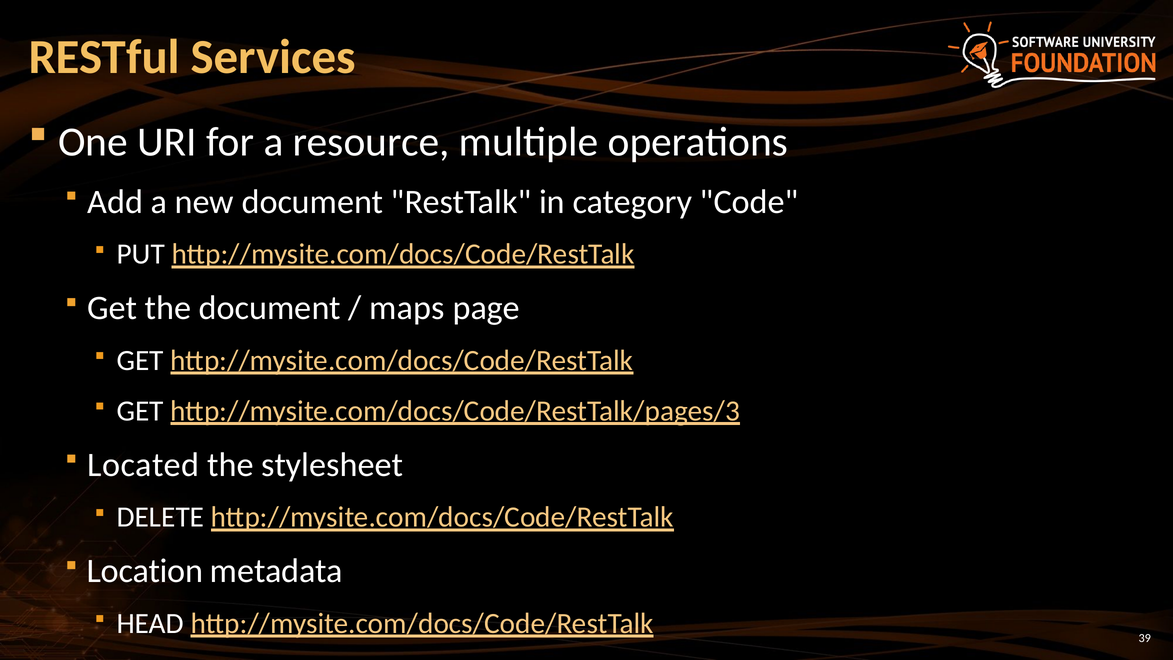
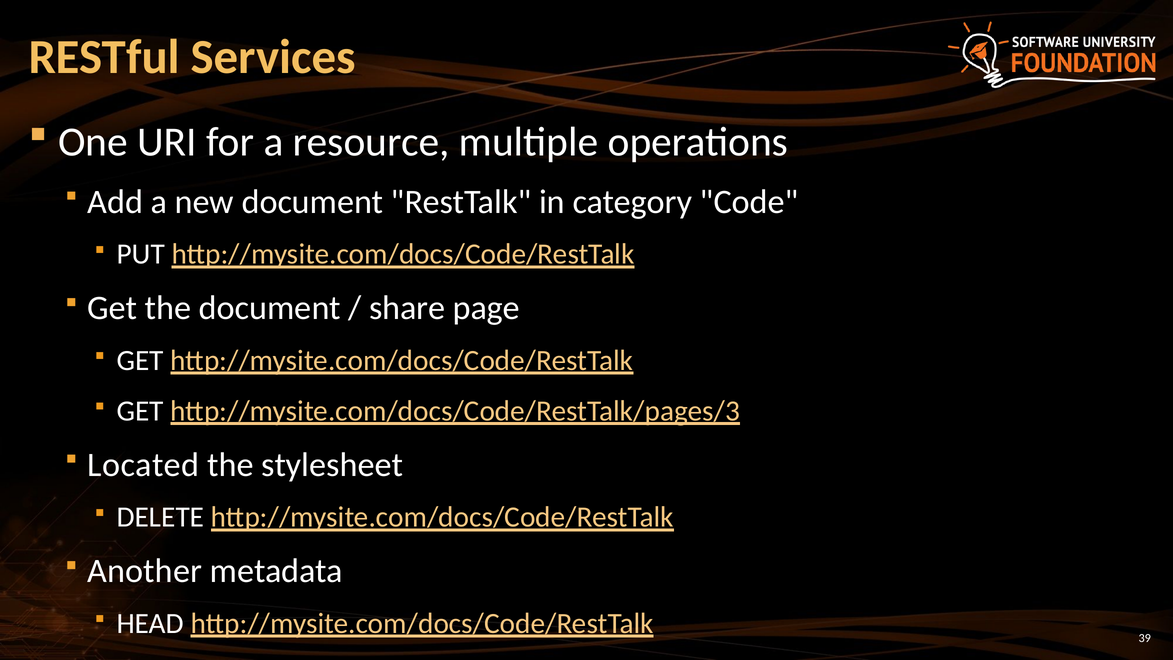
maps: maps -> share
Location: Location -> Another
